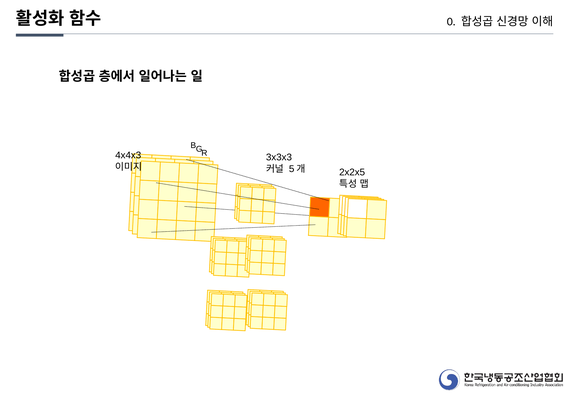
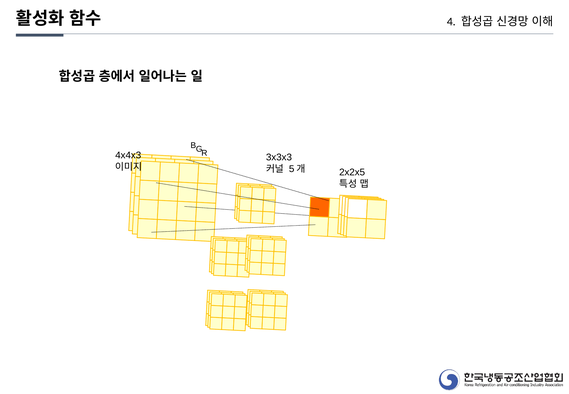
0: 0 -> 4
